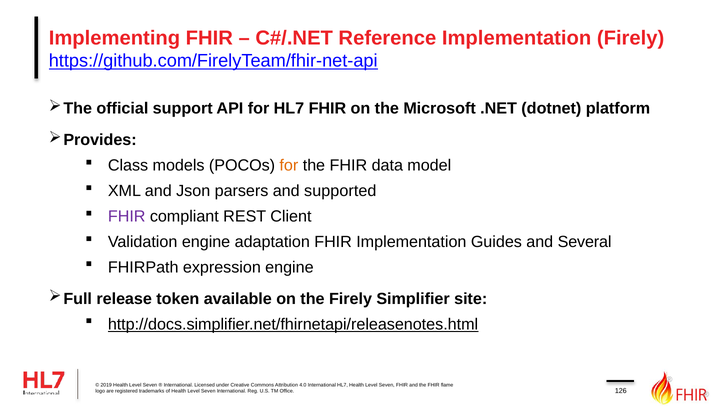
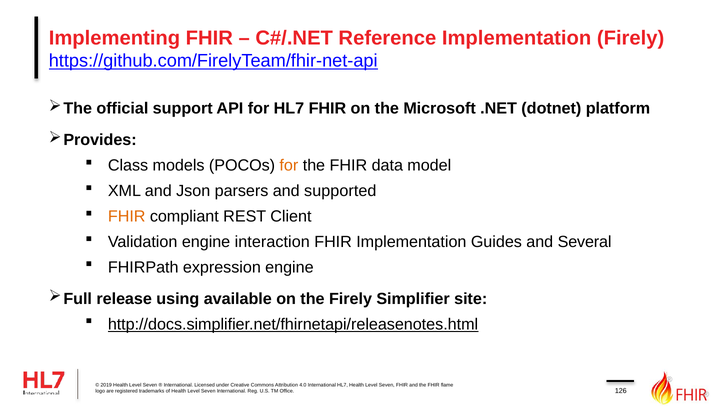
FHIR at (127, 216) colour: purple -> orange
adaptation: adaptation -> interaction
token: token -> using
